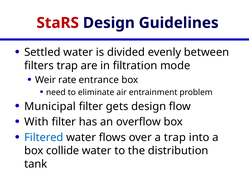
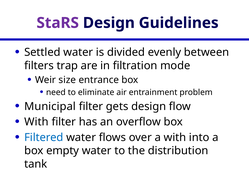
StaRS colour: red -> purple
rate: rate -> size
a trap: trap -> with
collide: collide -> empty
